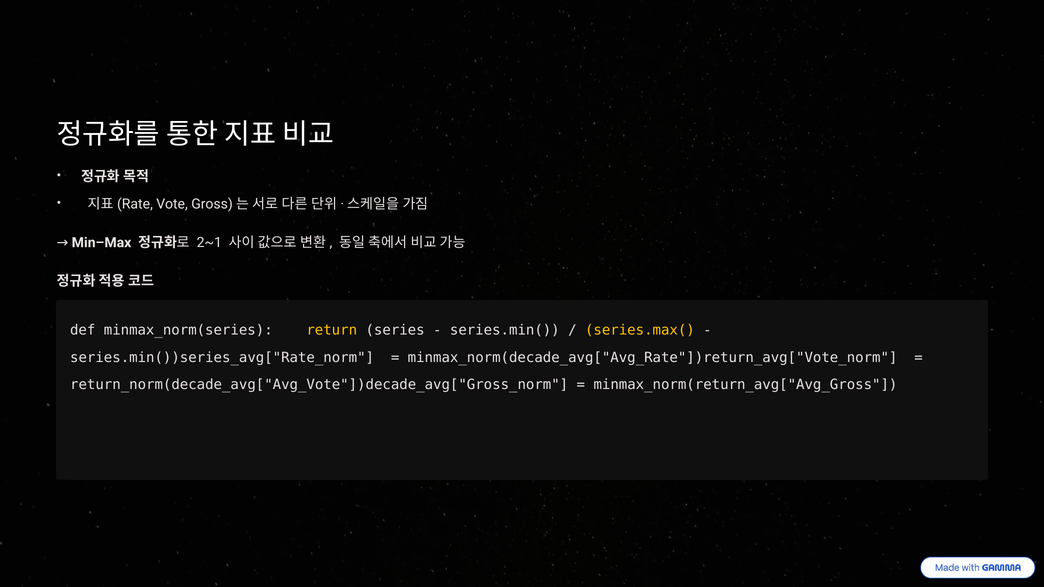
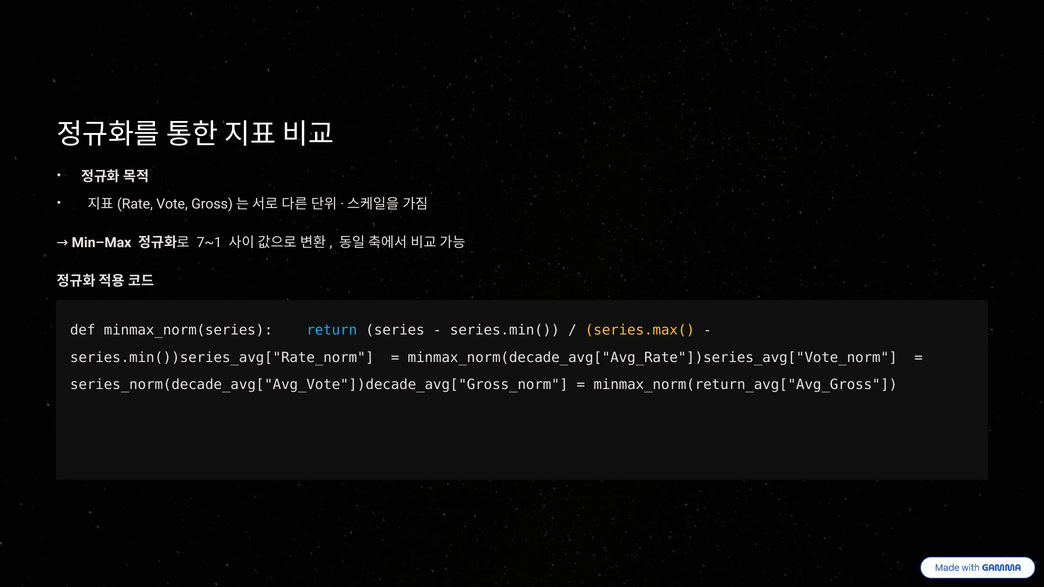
2~1: 2~1 -> 7~1
return colour: yellow -> light blue
minmax_norm(decade_avg["Avg_Rate"])return_avg["Vote_norm: minmax_norm(decade_avg["Avg_Rate"])return_avg["Vote_norm -> minmax_norm(decade_avg["Avg_Rate"])series_avg["Vote_norm
return_norm(decade_avg["Avg_Vote"])decade_avg["Gross_norm: return_norm(decade_avg["Avg_Vote"])decade_avg["Gross_norm -> series_norm(decade_avg["Avg_Vote"])decade_avg["Gross_norm
